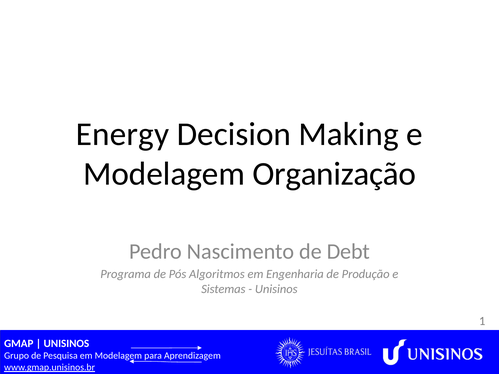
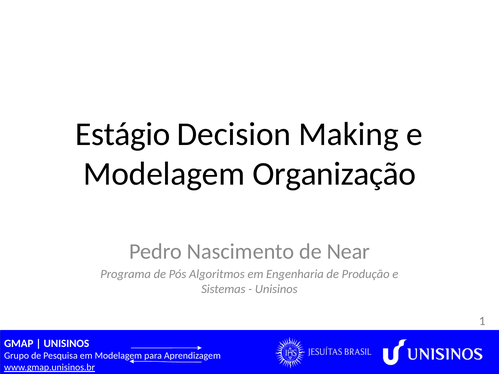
Energy: Energy -> Estágio
Debt: Debt -> Near
